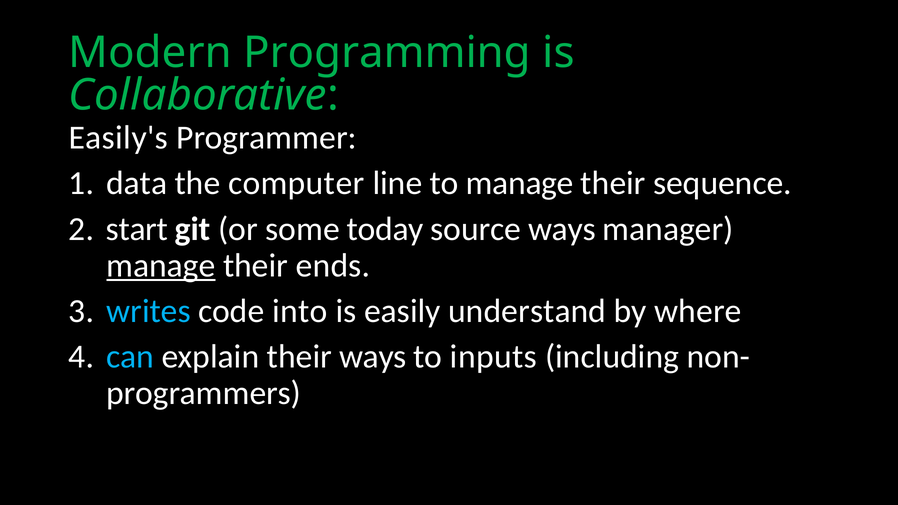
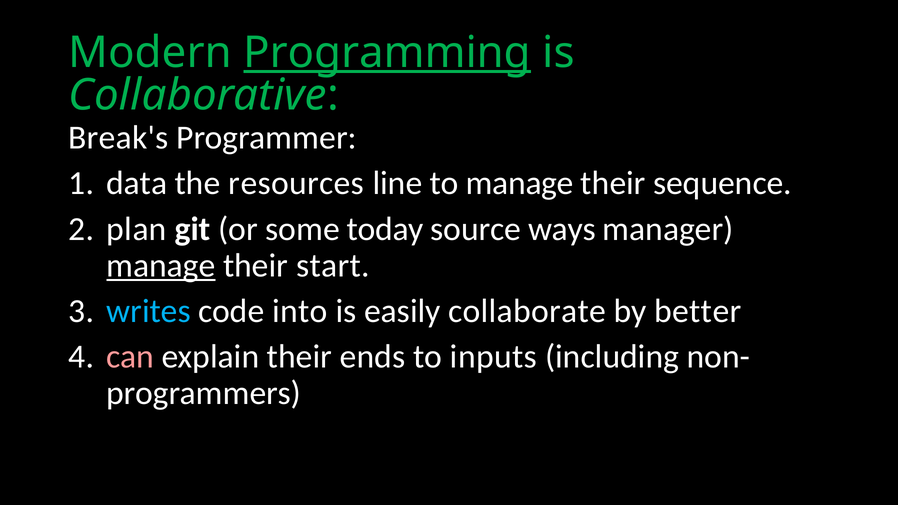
Programming underline: none -> present
Easily's: Easily's -> Break's
computer: computer -> resources
start: start -> plan
ends: ends -> start
understand: understand -> collaborate
where: where -> better
can colour: light blue -> pink
their ways: ways -> ends
